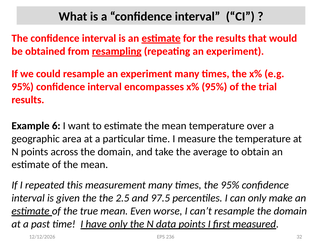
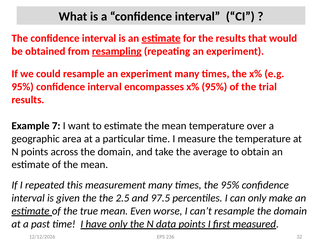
6: 6 -> 7
